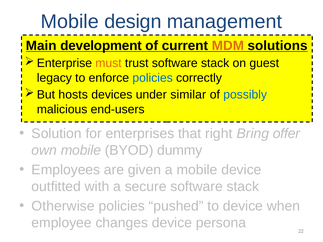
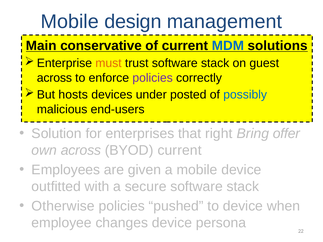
development: development -> conservative
MDM colour: orange -> blue
legacy at (54, 78): legacy -> across
policies at (153, 78) colour: blue -> purple
similar: similar -> posted
own mobile: mobile -> across
BYOD dummy: dummy -> current
